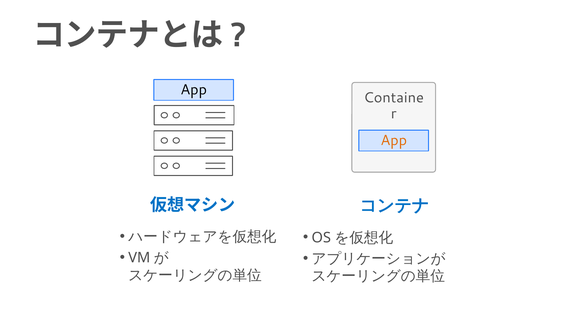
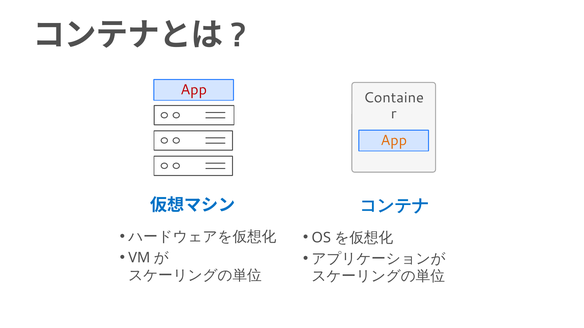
App at (194, 90) colour: black -> red
